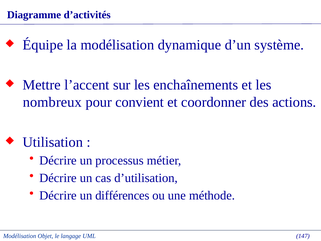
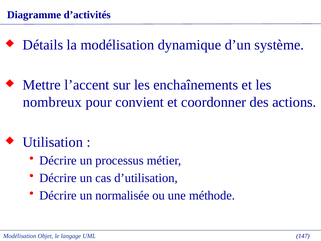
Équipe: Équipe -> Détails
différences: différences -> normalisée
